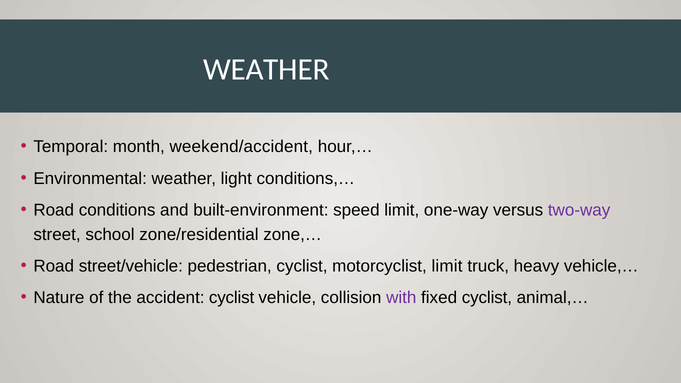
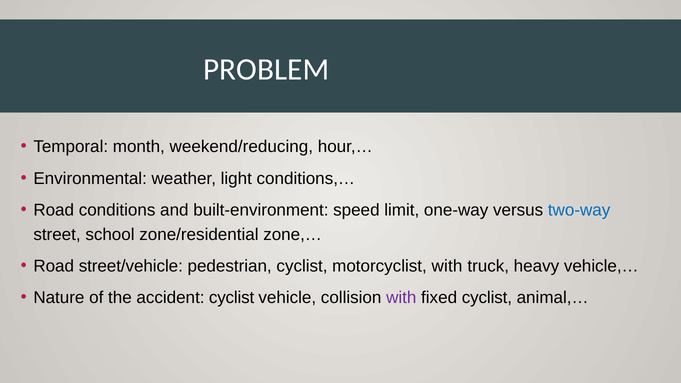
WEATHER at (266, 69): WEATHER -> PROBLEM
weekend/accident: weekend/accident -> weekend/reducing
two-way colour: purple -> blue
motorcyclist limit: limit -> with
